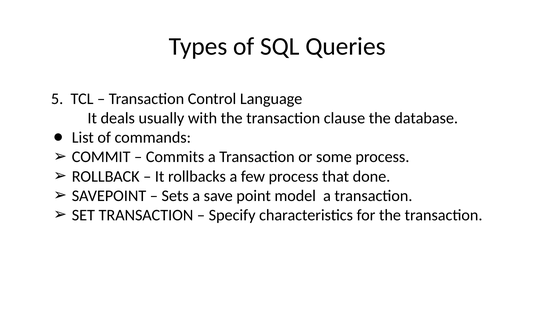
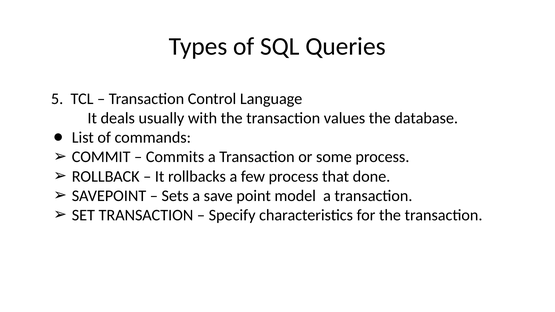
clause: clause -> values
